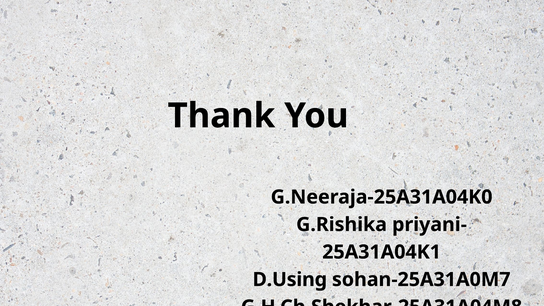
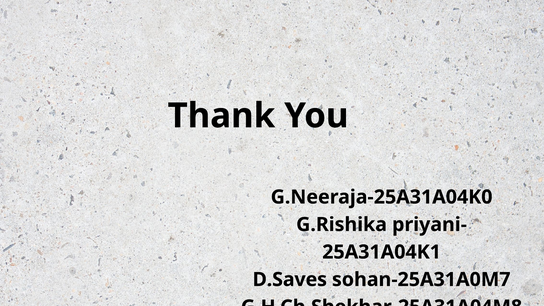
D.Using: D.Using -> D.Saves
